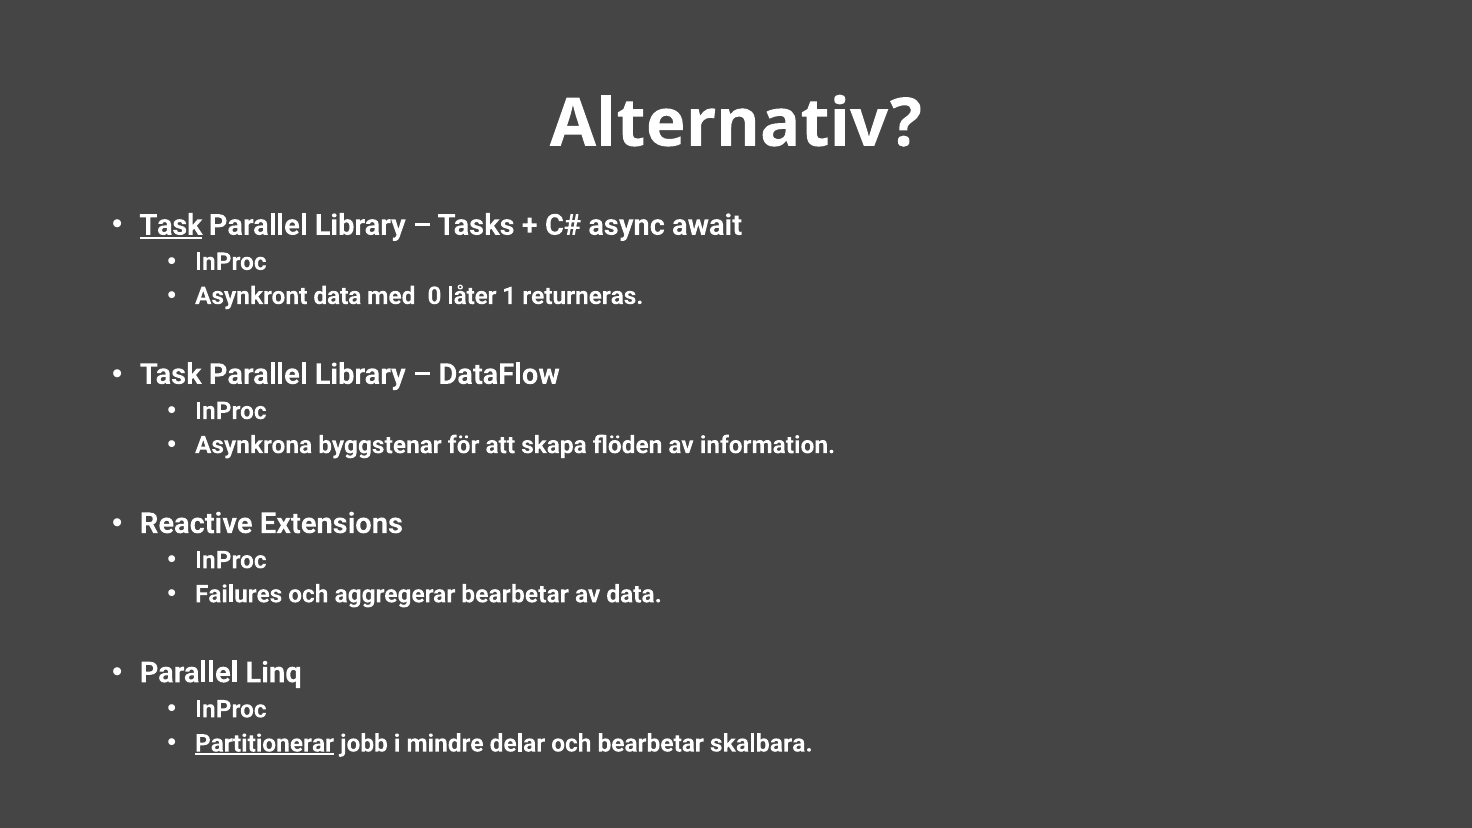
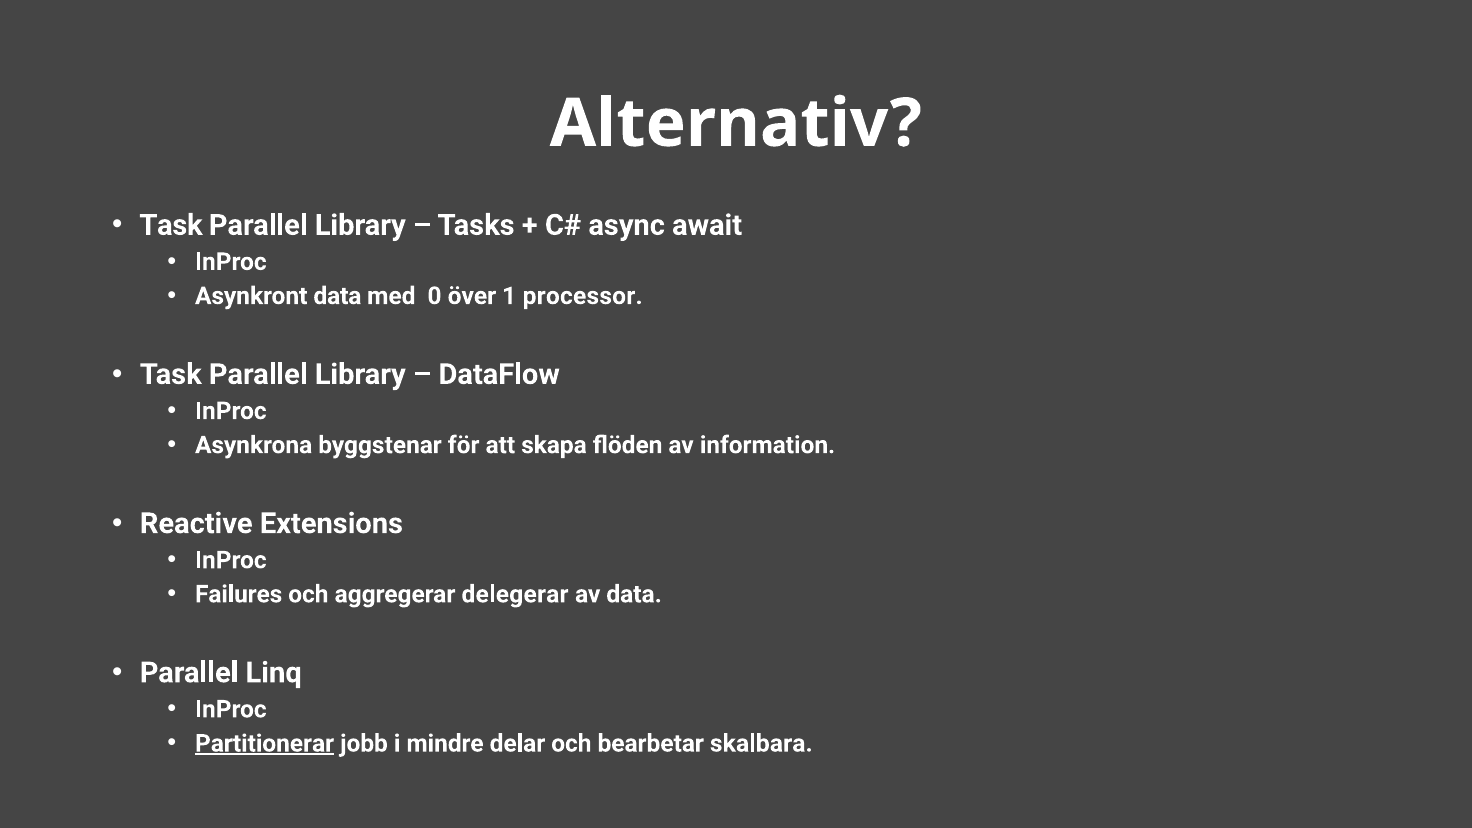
Task at (171, 225) underline: present -> none
låter: låter -> över
returneras: returneras -> processor
aggregerar bearbetar: bearbetar -> delegerar
